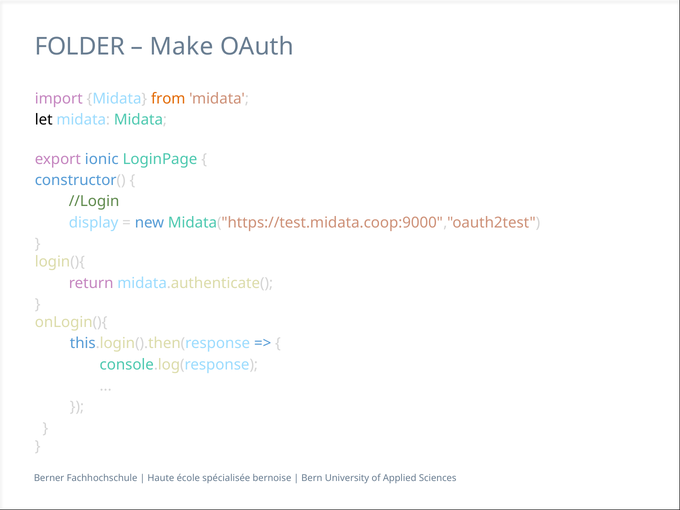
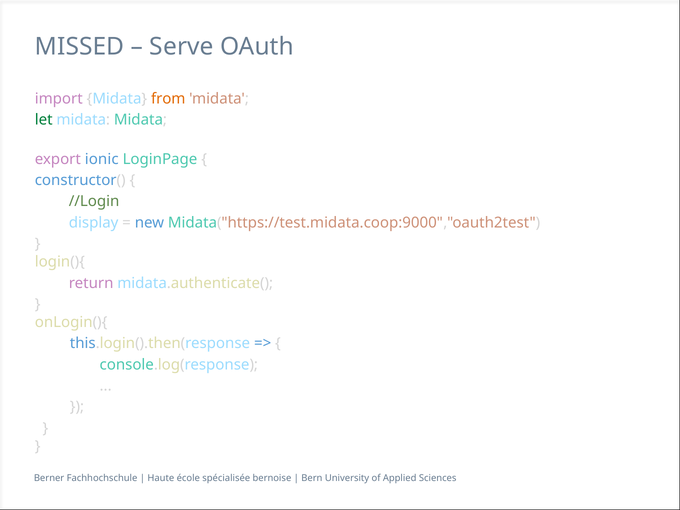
FOLDER: FOLDER -> MISSED
Make: Make -> Serve
let colour: black -> green
